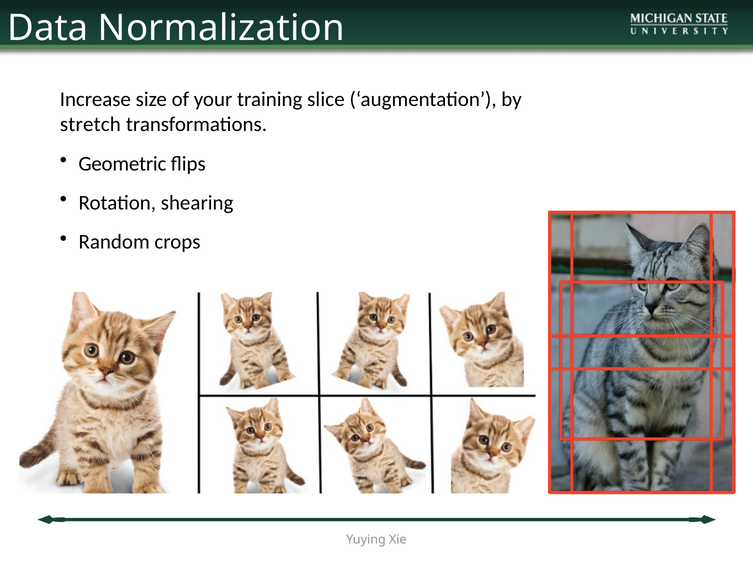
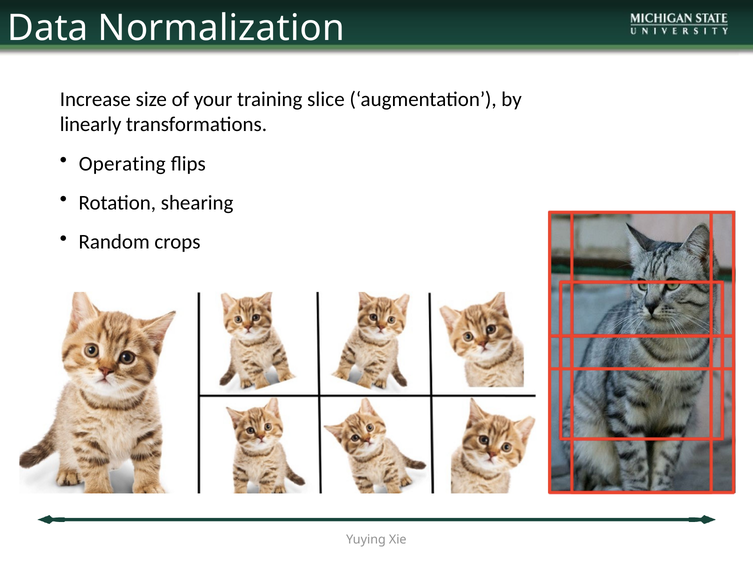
stretch: stretch -> linearly
Geometric: Geometric -> Operating
